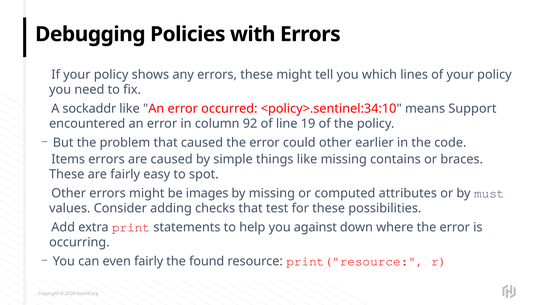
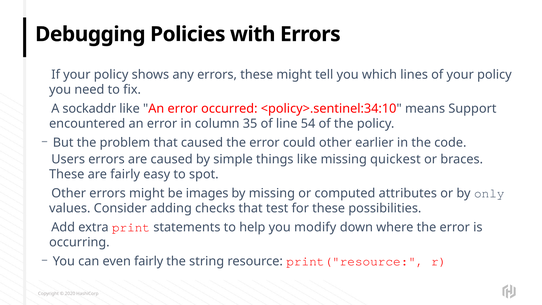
92: 92 -> 35
19: 19 -> 54
Items: Items -> Users
contains: contains -> quickest
must: must -> only
against: against -> modify
found: found -> string
